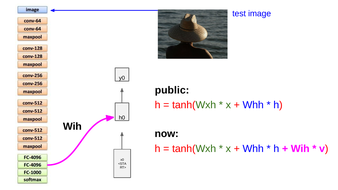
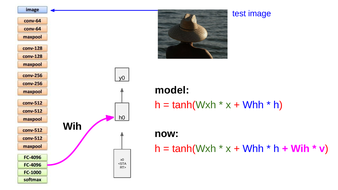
public: public -> model
